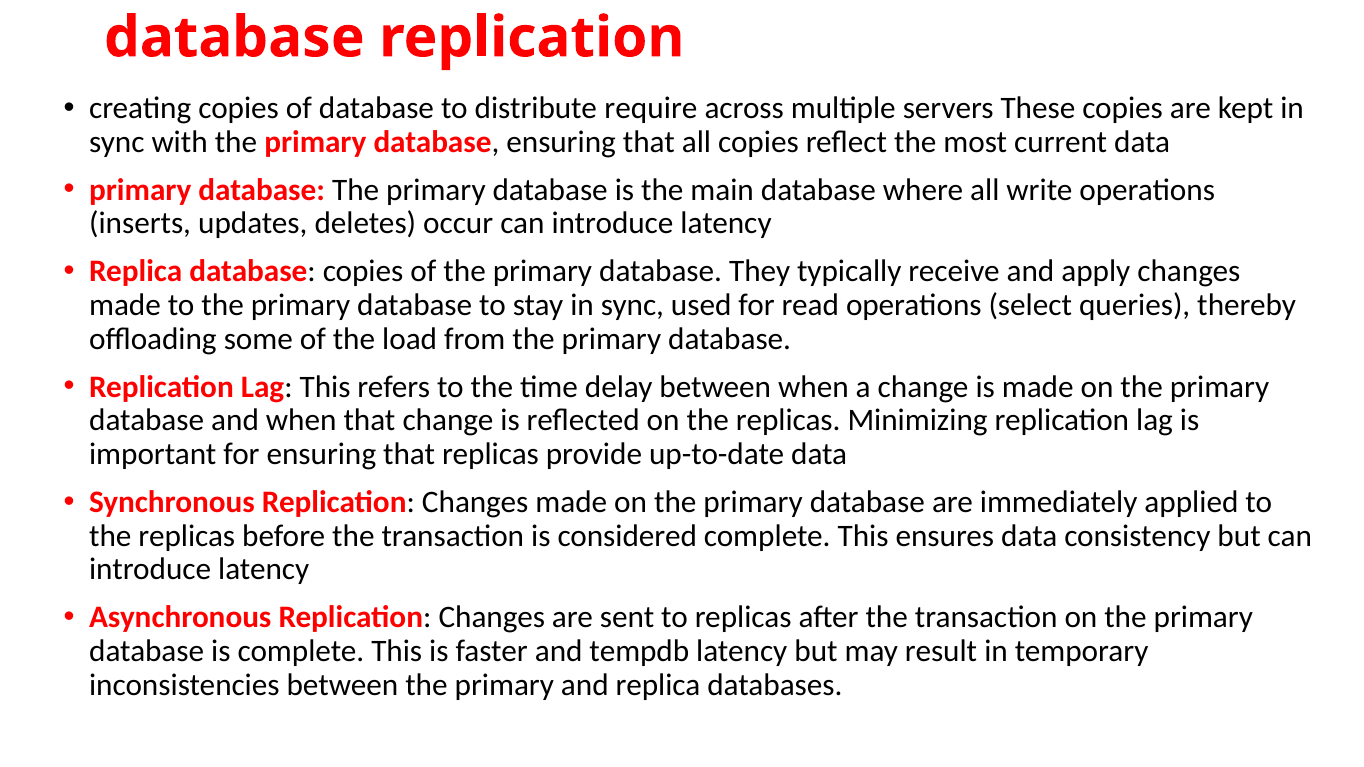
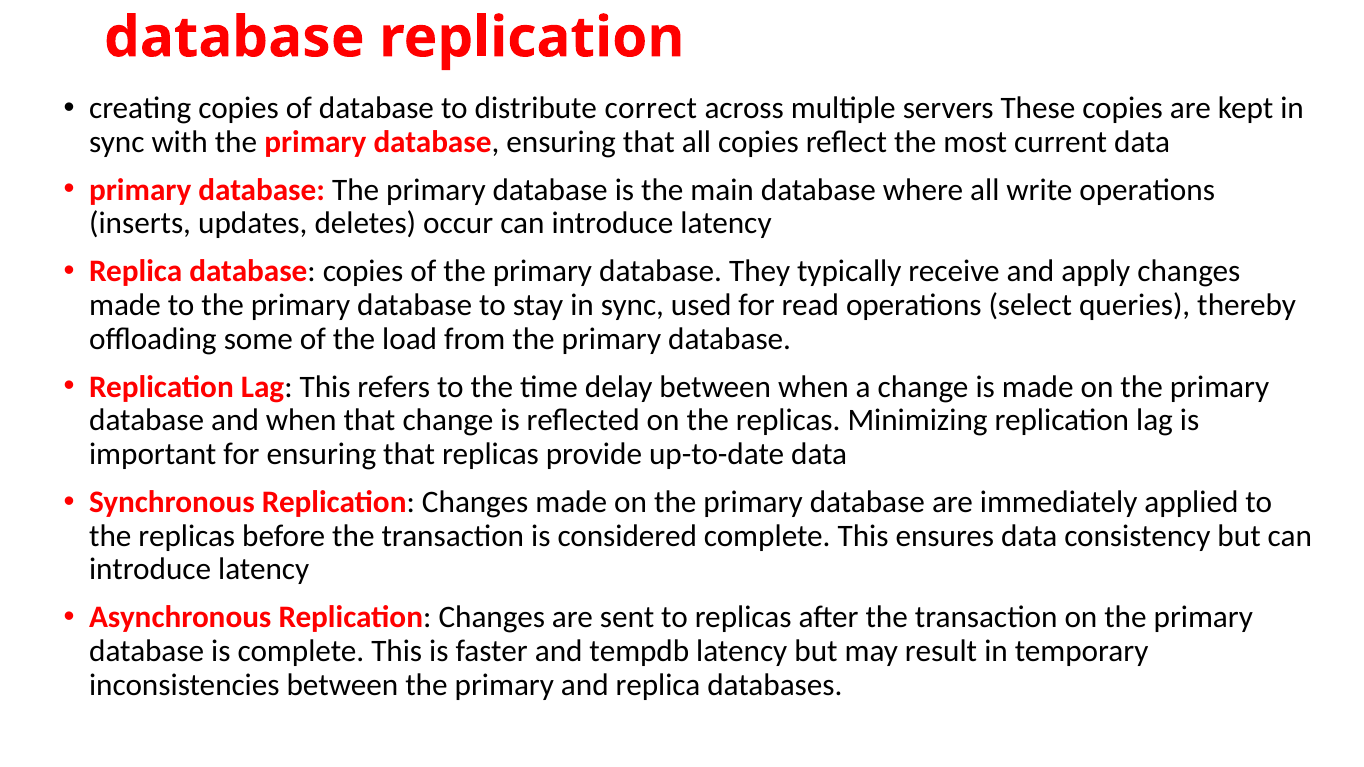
require: require -> correct
